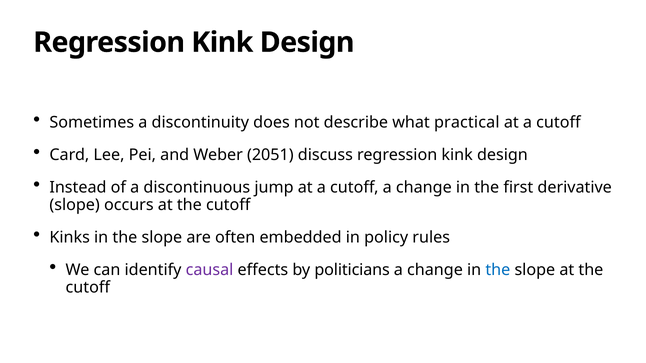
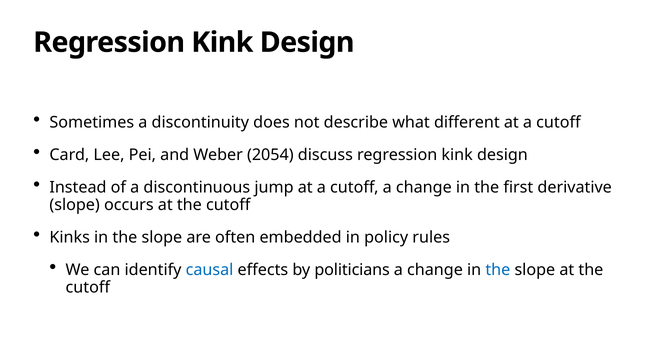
practical: practical -> different
2051: 2051 -> 2054
causal colour: purple -> blue
